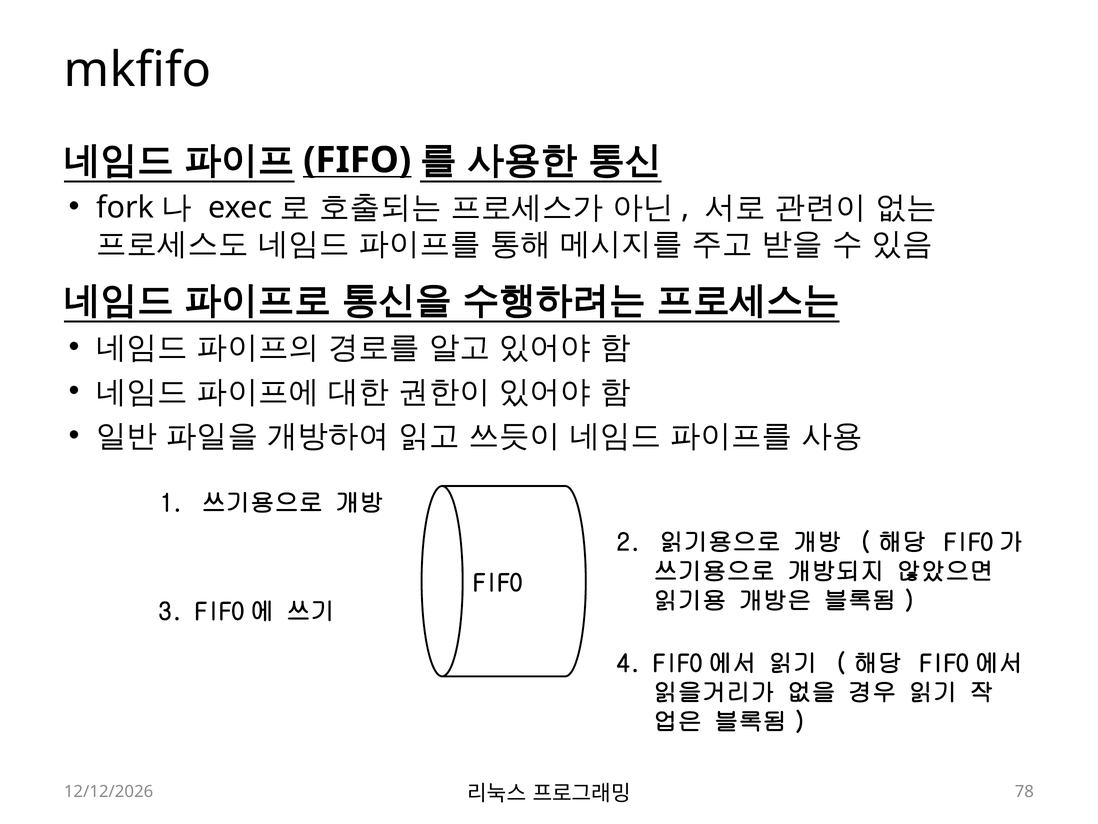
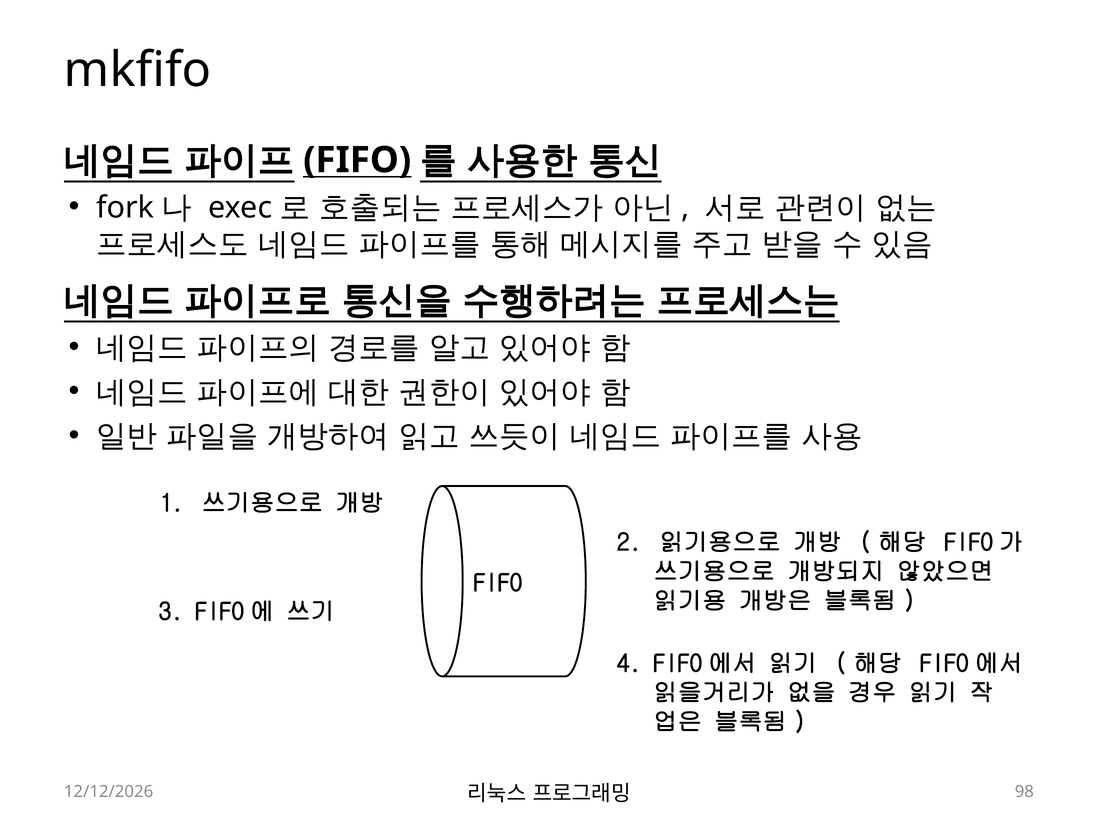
78: 78 -> 98
